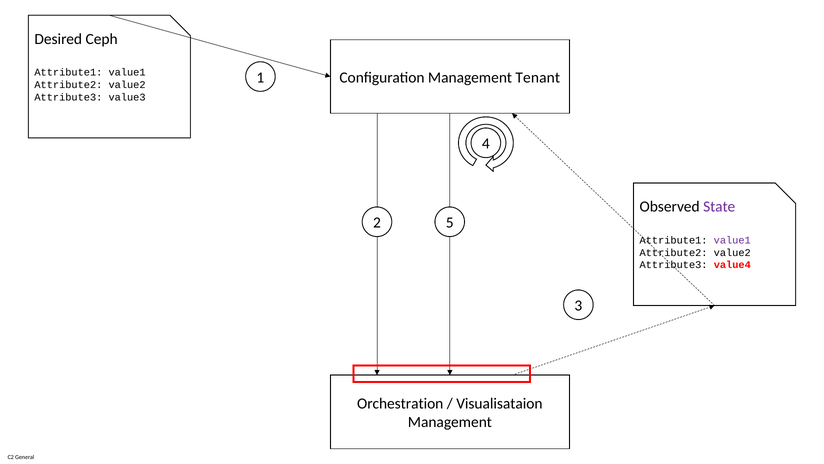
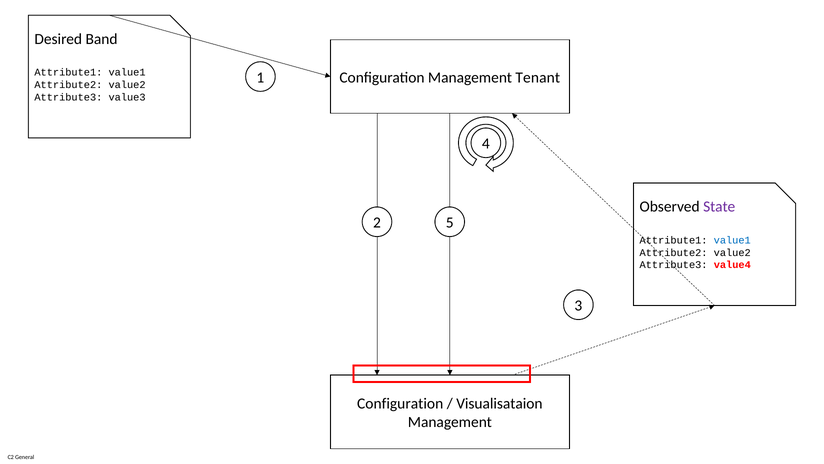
Ceph: Ceph -> Band
value1 at (732, 240) colour: purple -> blue
Orchestration at (400, 403): Orchestration -> Configuration
